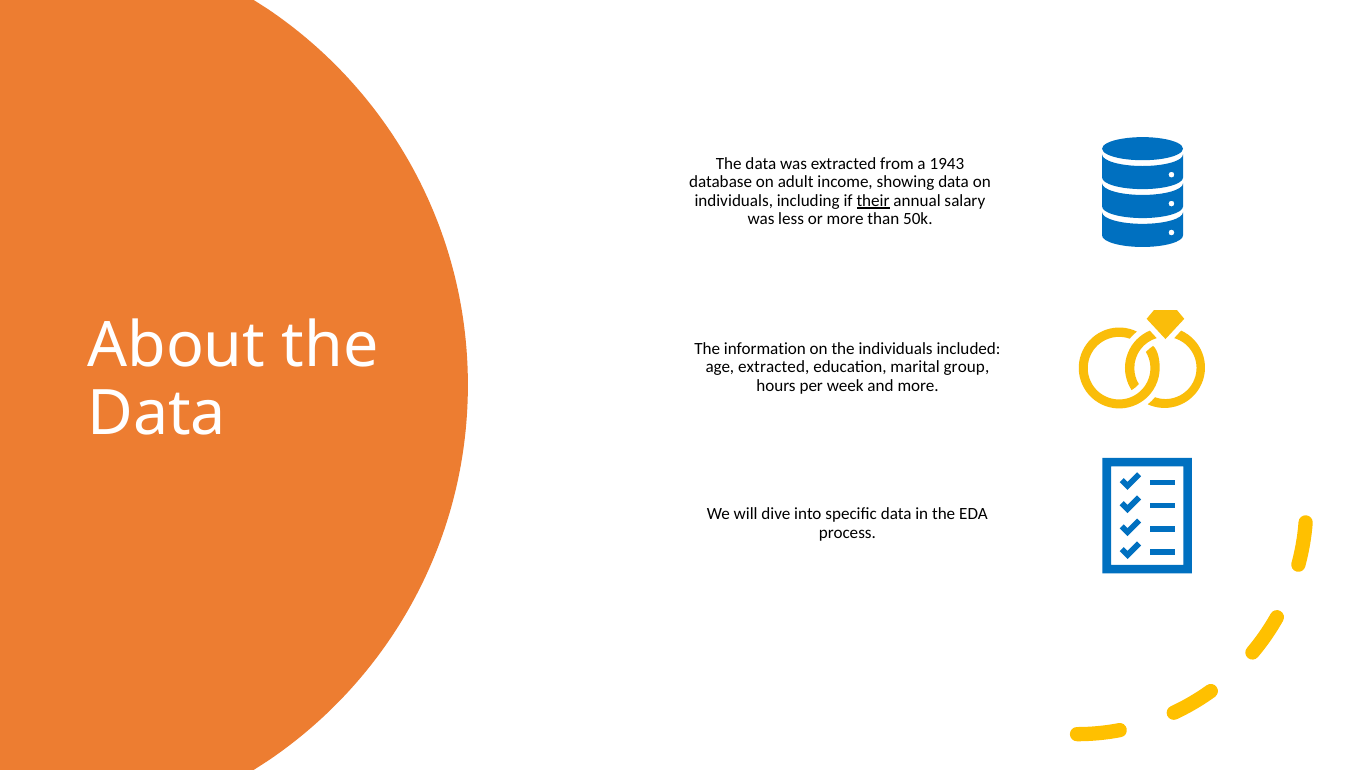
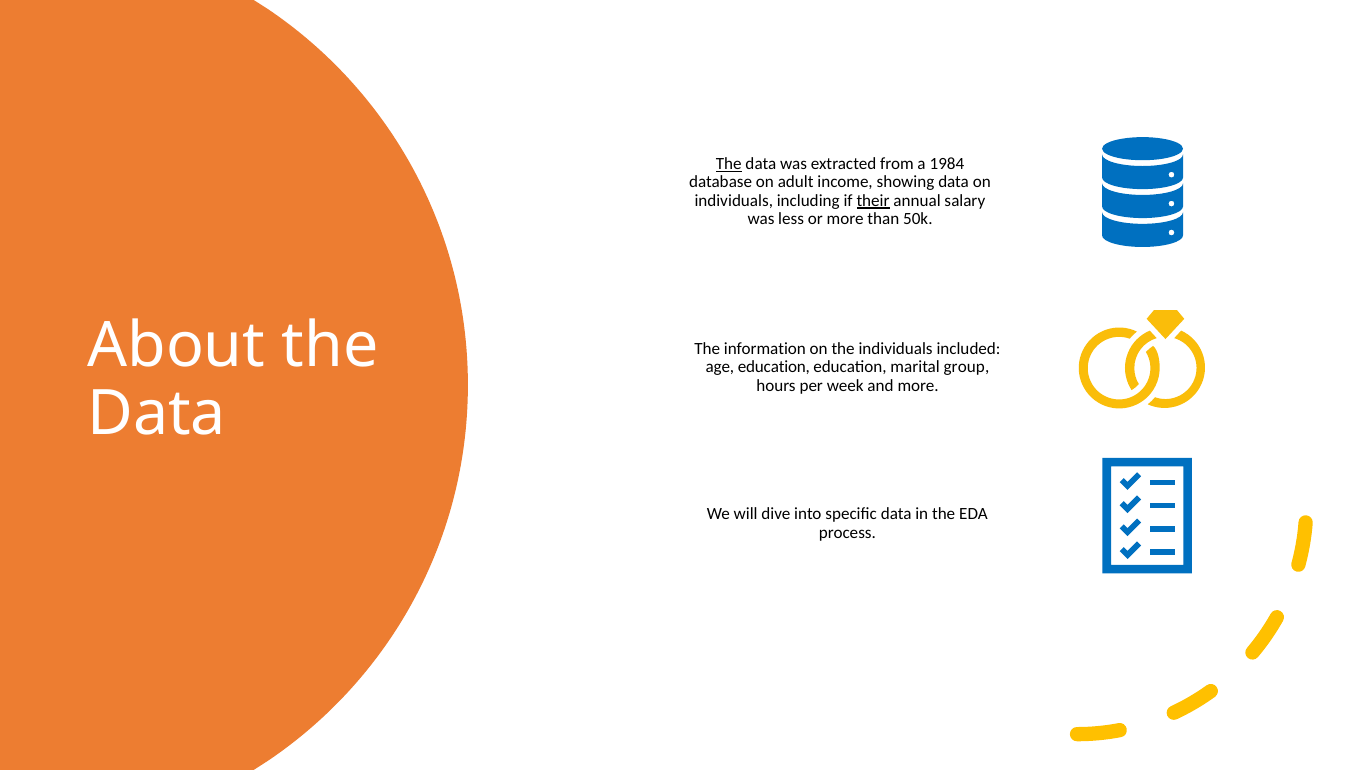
The at (729, 164) underline: none -> present
1943: 1943 -> 1984
age extracted: extracted -> education
